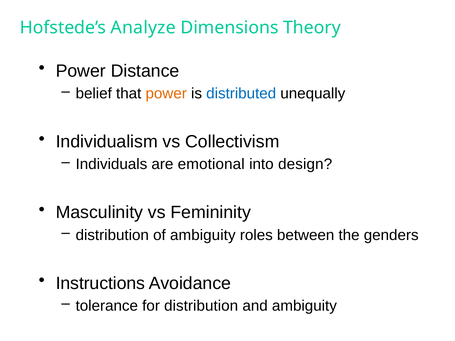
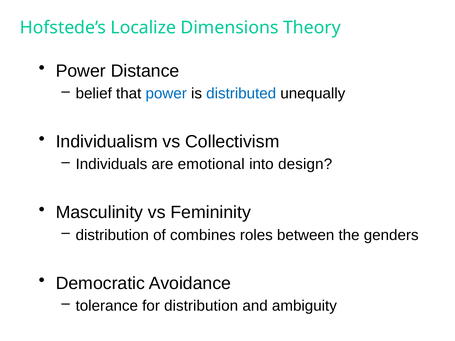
Analyze: Analyze -> Localize
power at (166, 94) colour: orange -> blue
of ambiguity: ambiguity -> combines
Instructions: Instructions -> Democratic
